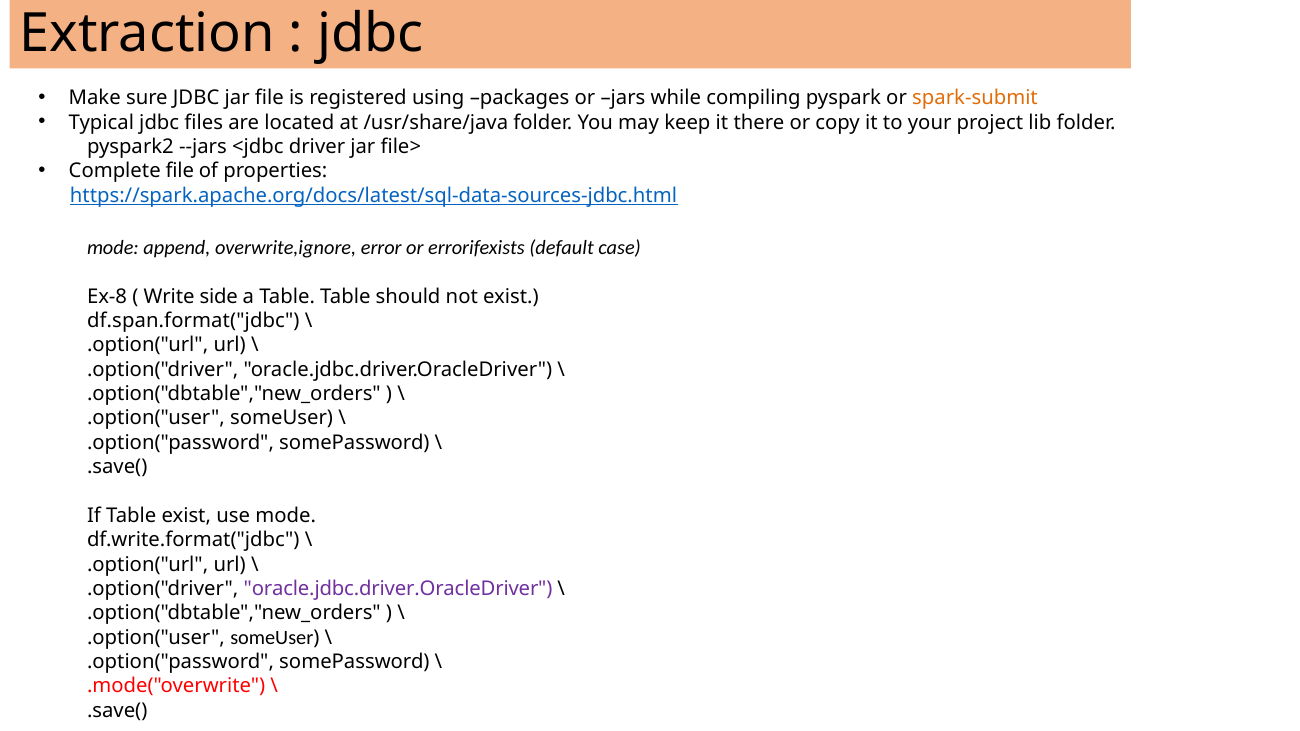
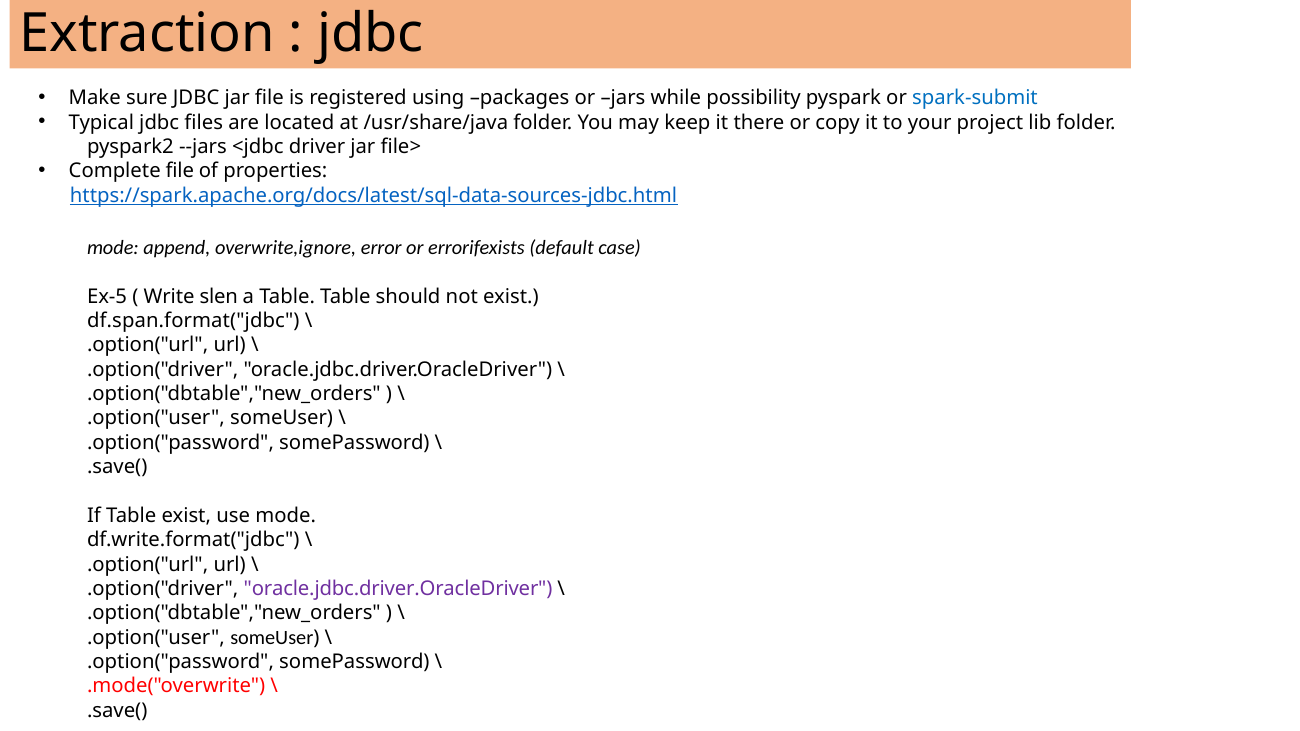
compiling: compiling -> possibility
spark-submit colour: orange -> blue
Ex-8: Ex-8 -> Ex-5
side: side -> slen
